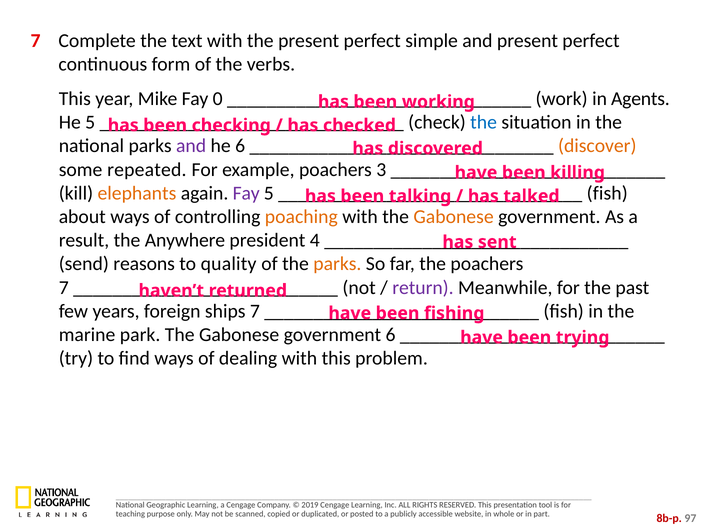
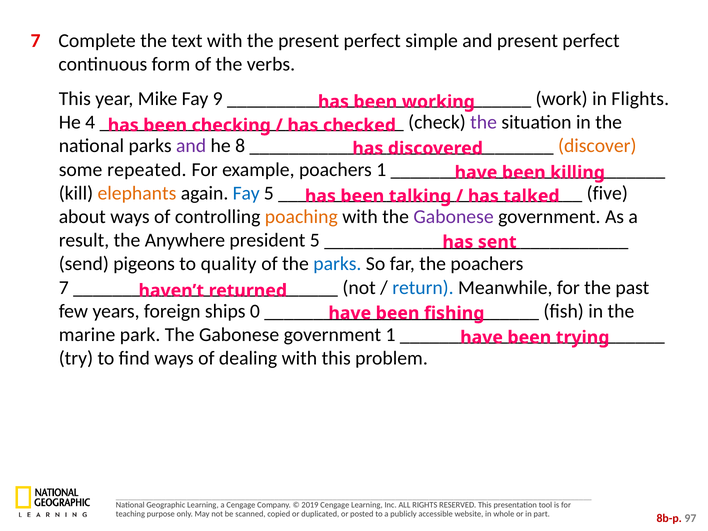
0: 0 -> 9
Agents: Agents -> Flights
He 5: 5 -> 4
the at (484, 122) colour: blue -> purple
he 6: 6 -> 8
poachers 3: 3 -> 1
Fay at (246, 193) colour: purple -> blue
fish at (607, 193): fish -> five
Gabonese at (454, 217) colour: orange -> purple
president 4: 4 -> 5
reasons: reasons -> pigeons
parks at (337, 264) colour: orange -> blue
return colour: purple -> blue
ships 7: 7 -> 0
government 6: 6 -> 1
